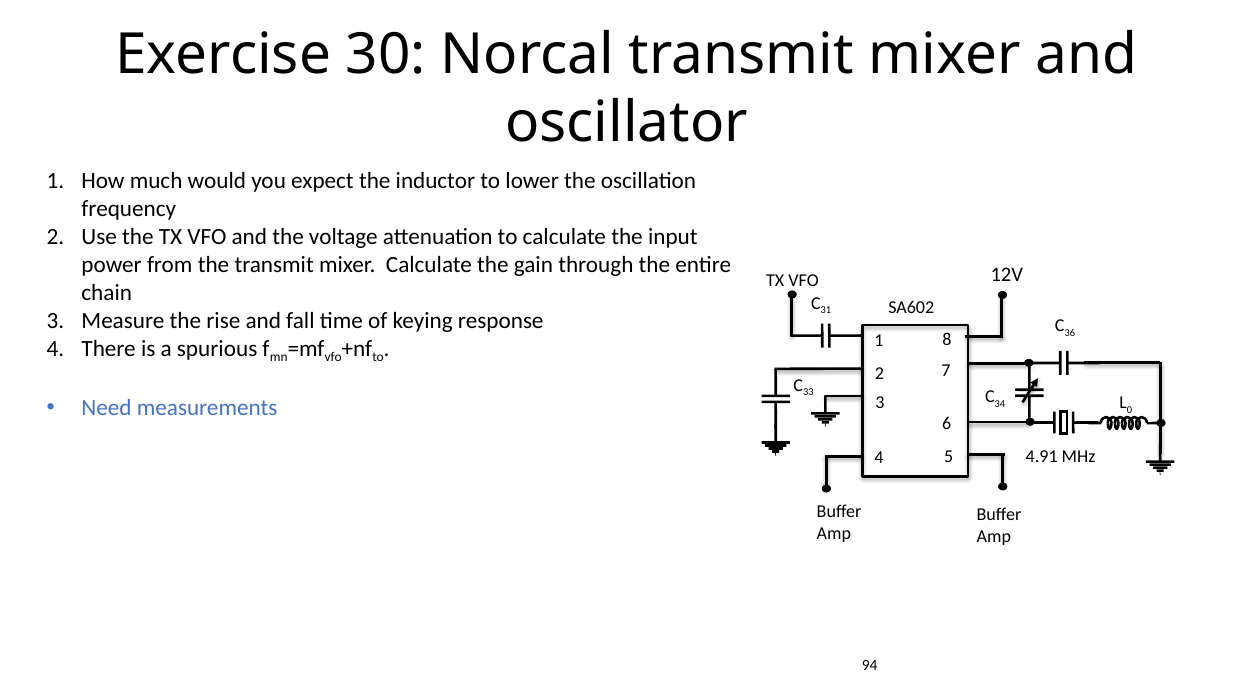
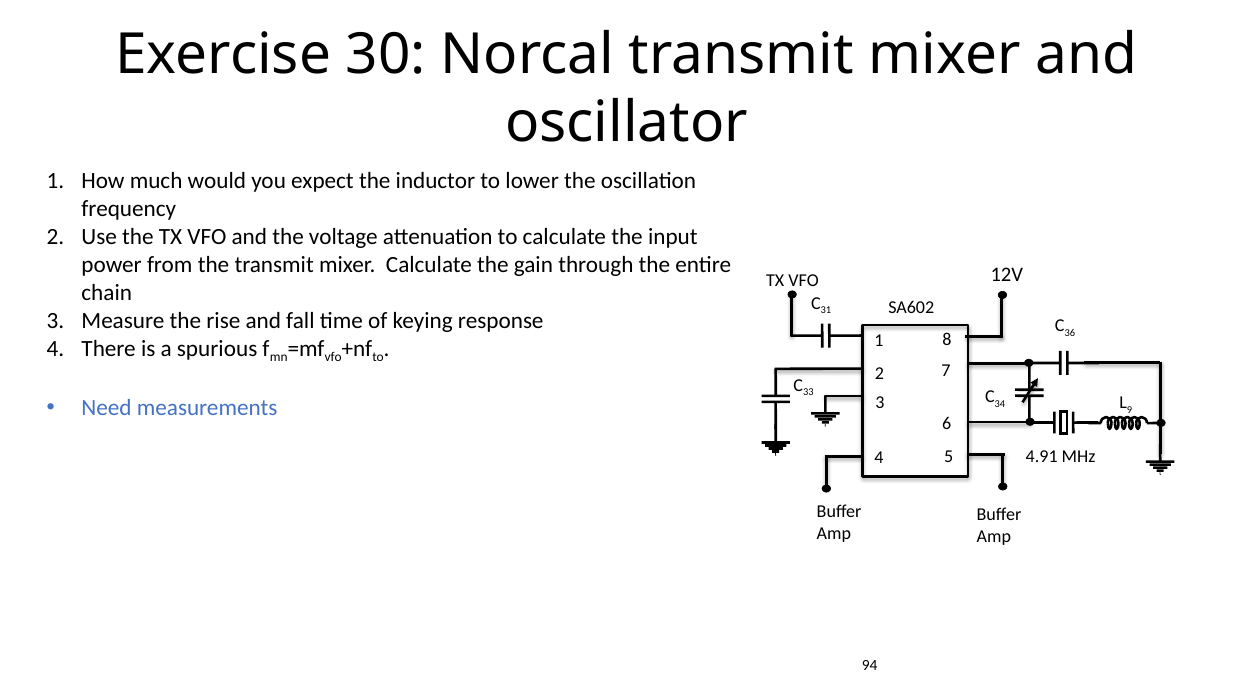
0: 0 -> 9
